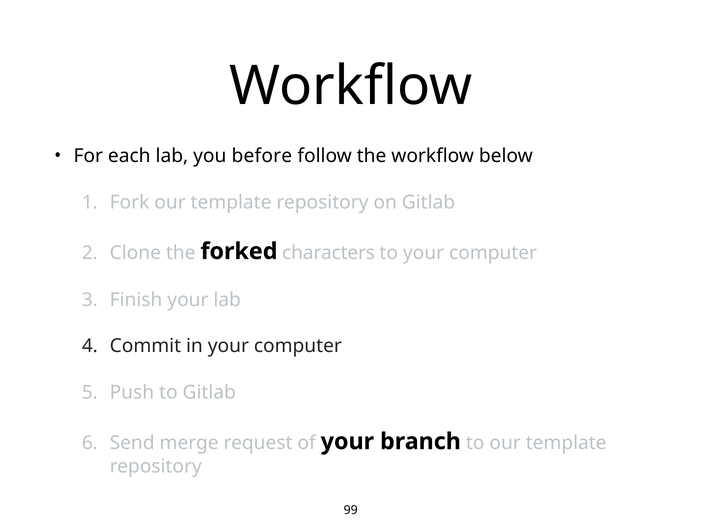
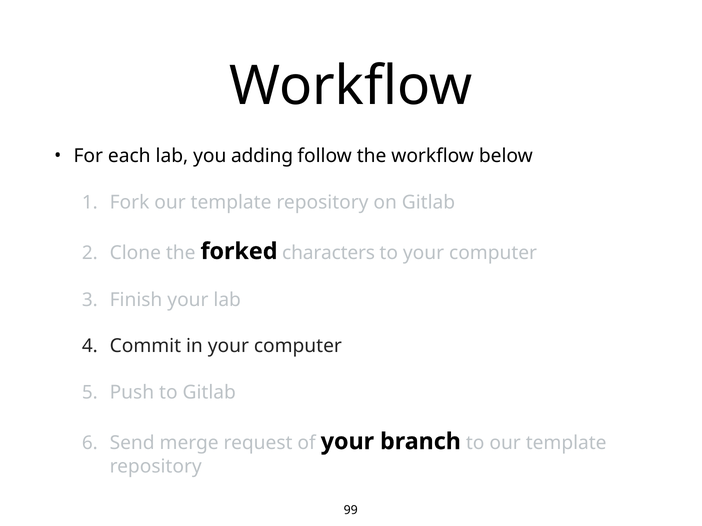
before: before -> adding
